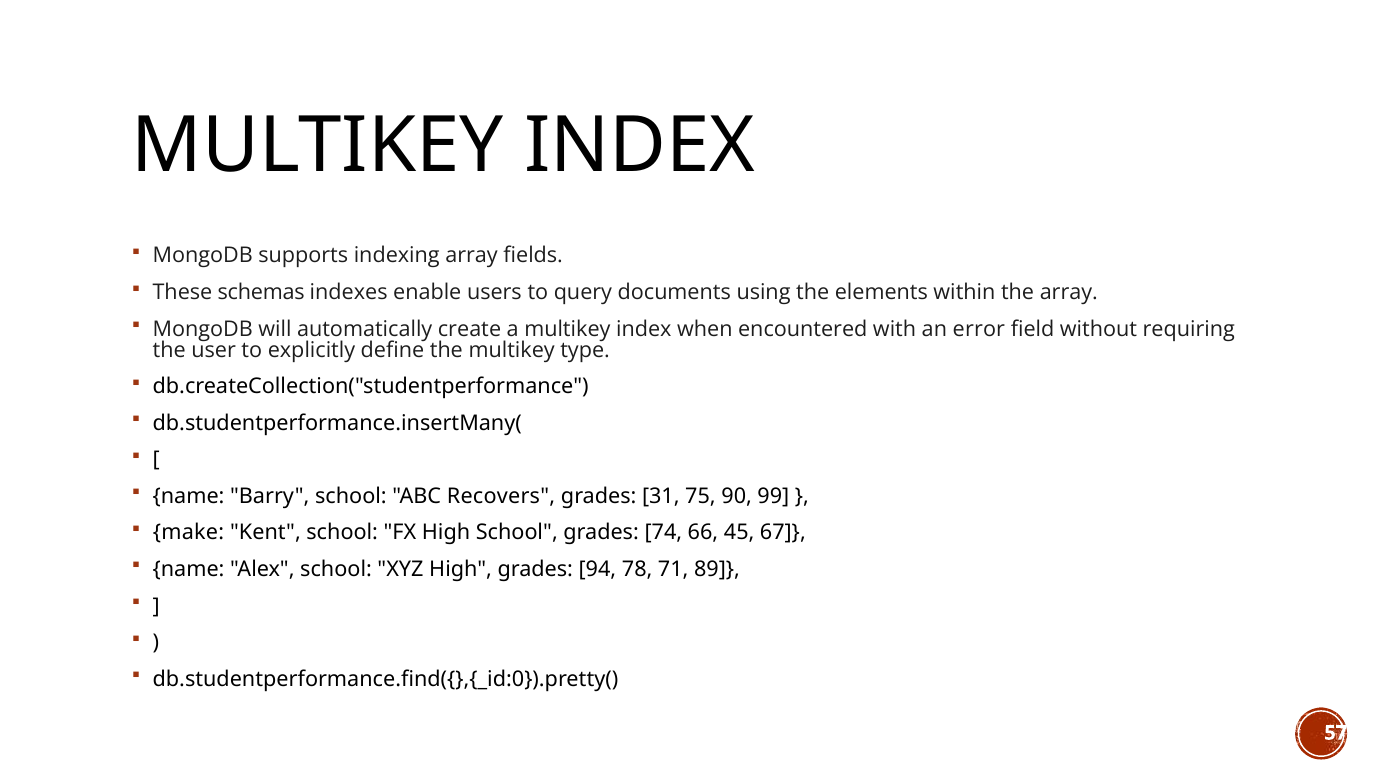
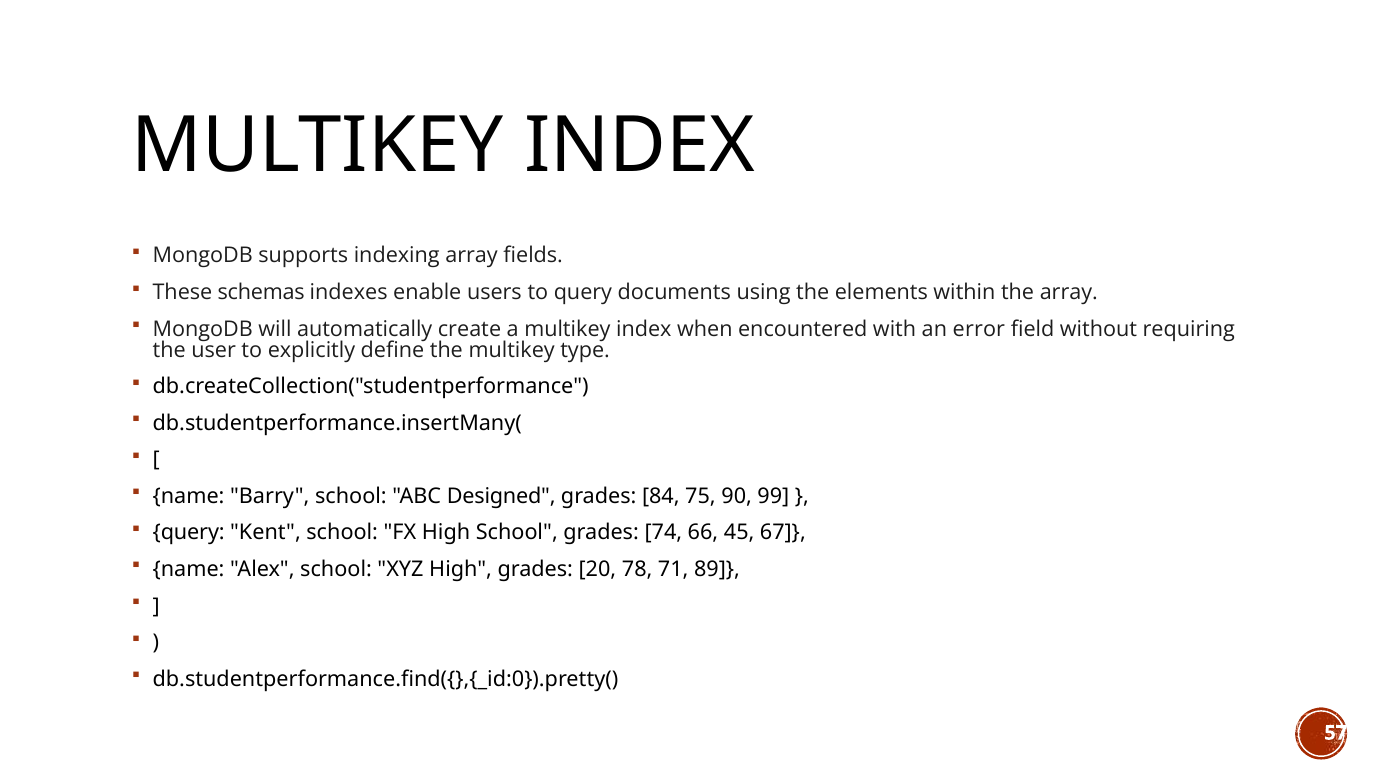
Recovers: Recovers -> Designed
31: 31 -> 84
make at (189, 533): make -> query
94: 94 -> 20
